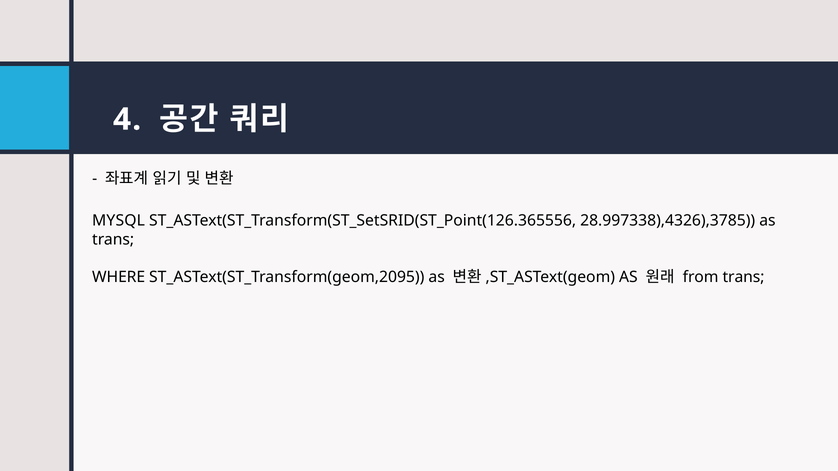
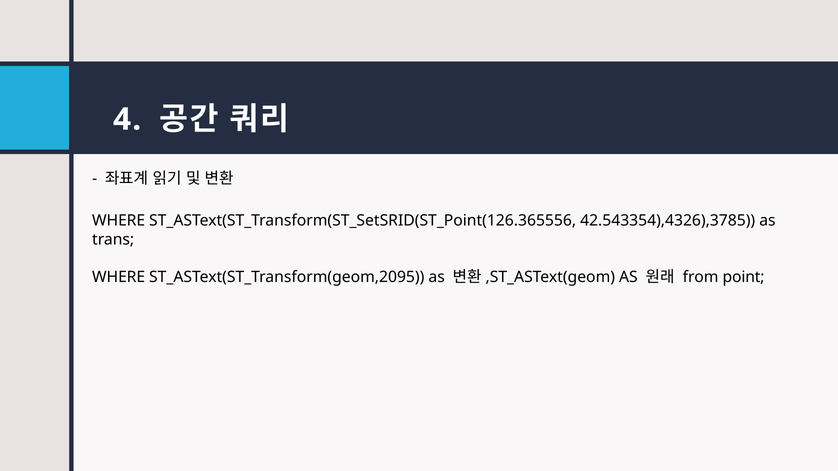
MYSQL at (119, 221): MYSQL -> WHERE
28.997338),4326),3785: 28.997338),4326),3785 -> 42.543354),4326),3785
from trans: trans -> point
